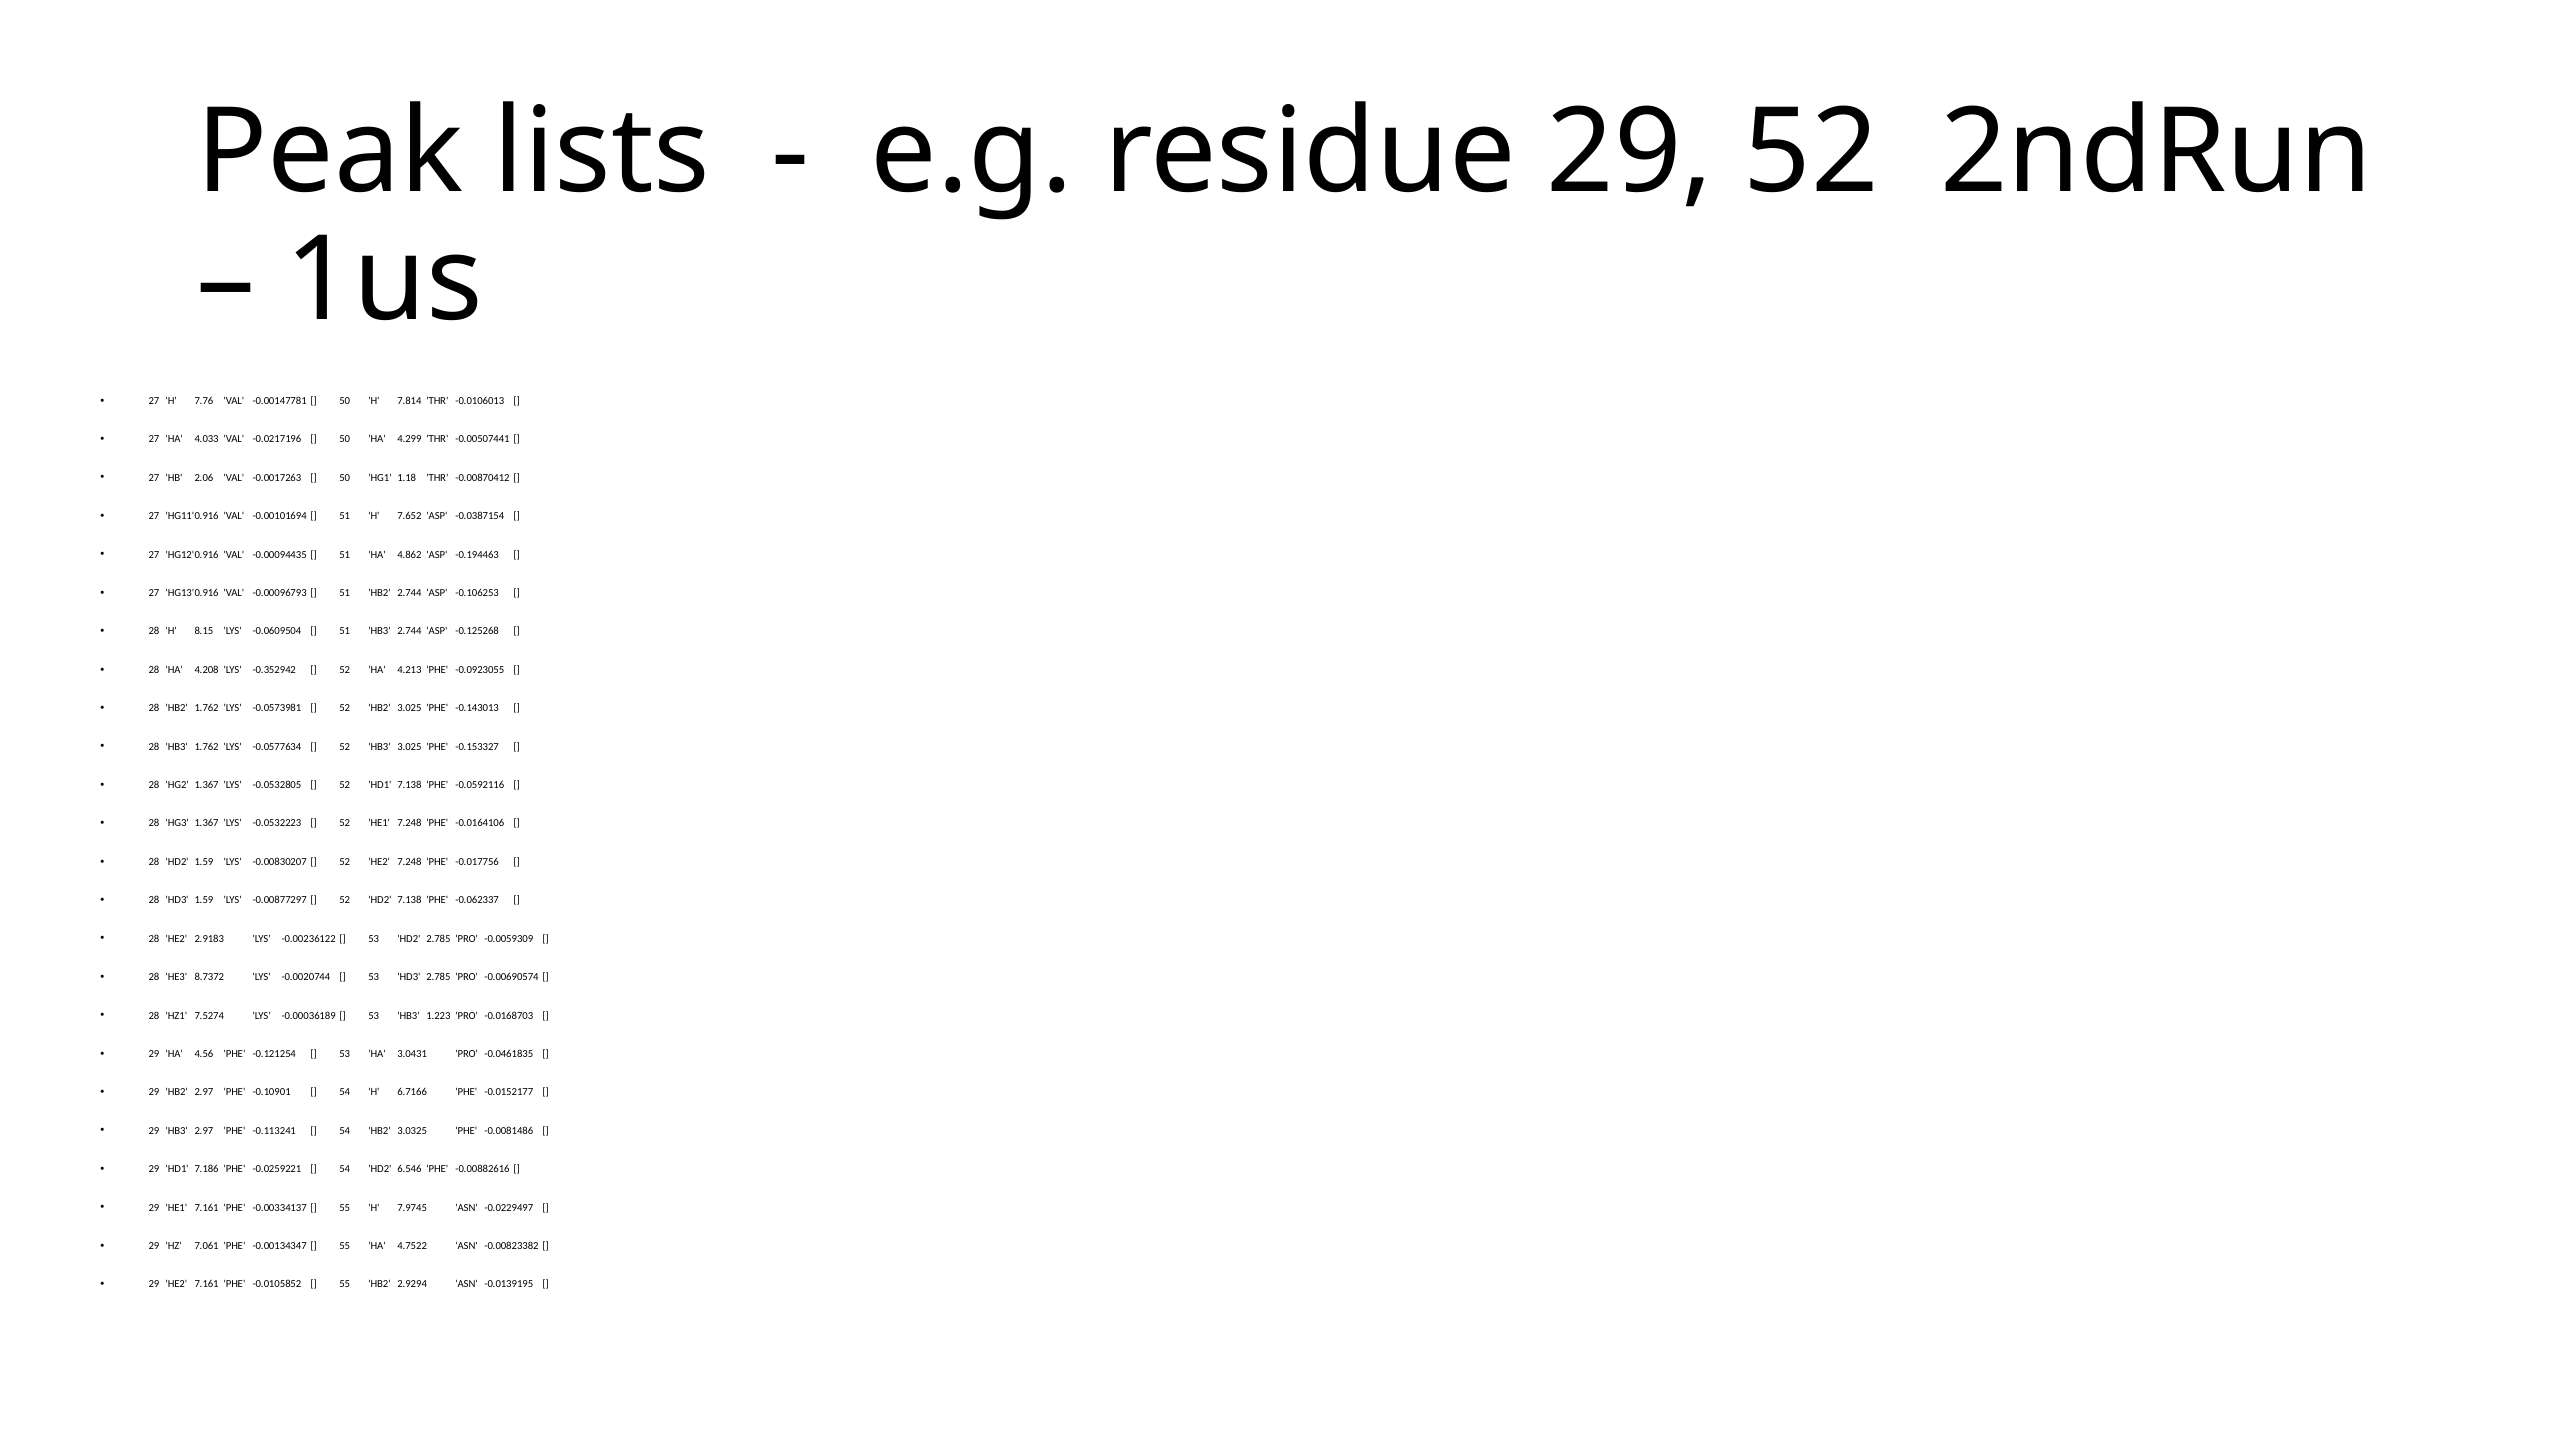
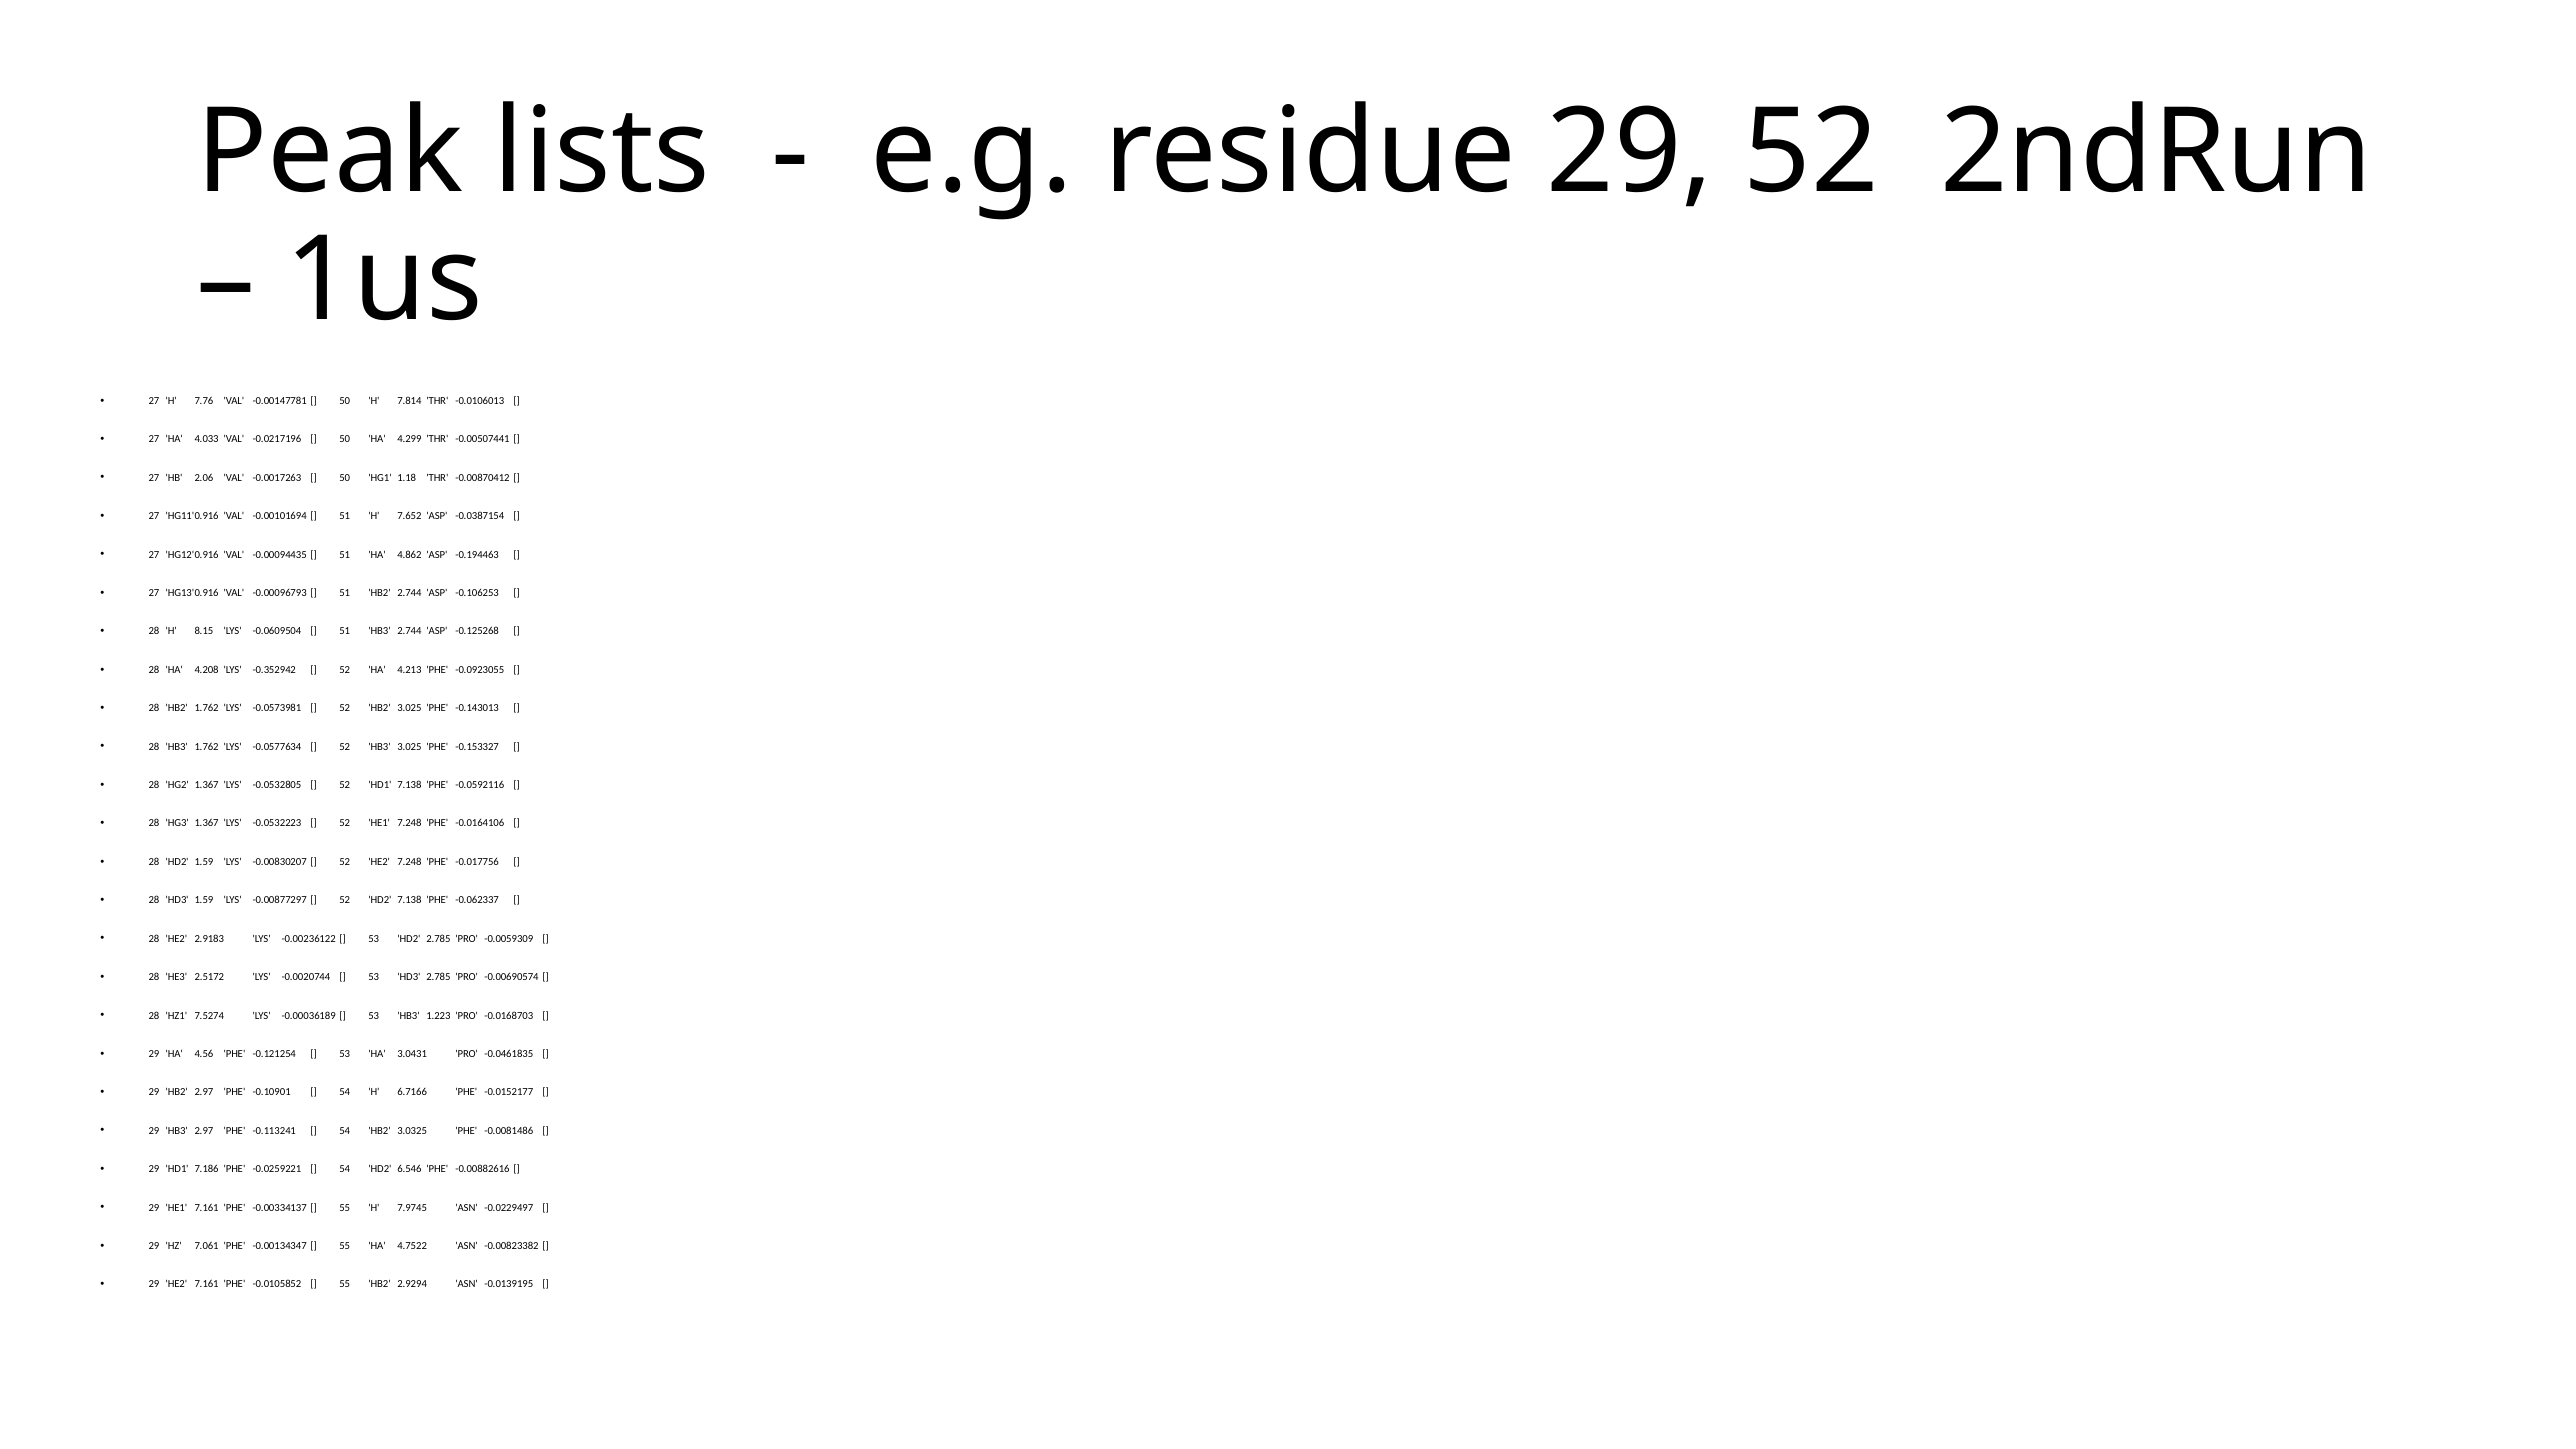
8.7372: 8.7372 -> 2.5172
